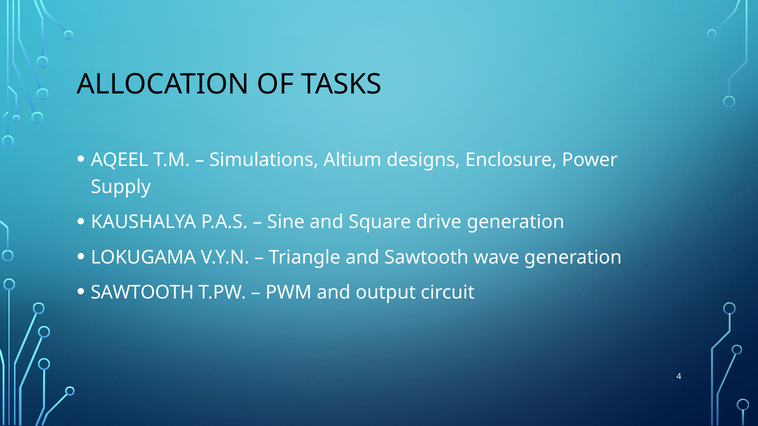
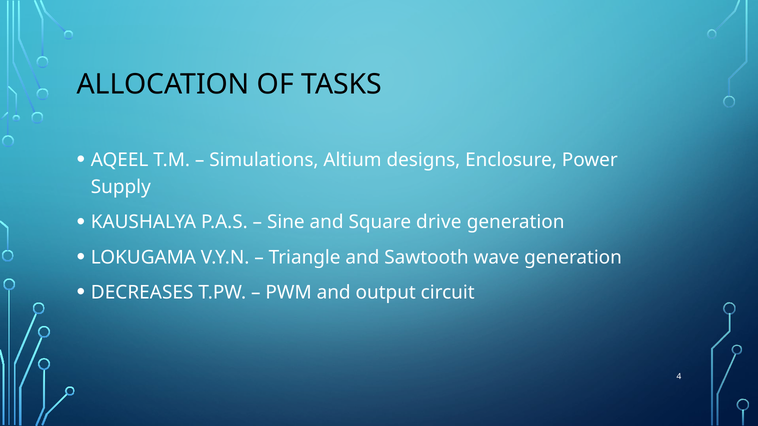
SAWTOOTH at (142, 293): SAWTOOTH -> DECREASES
